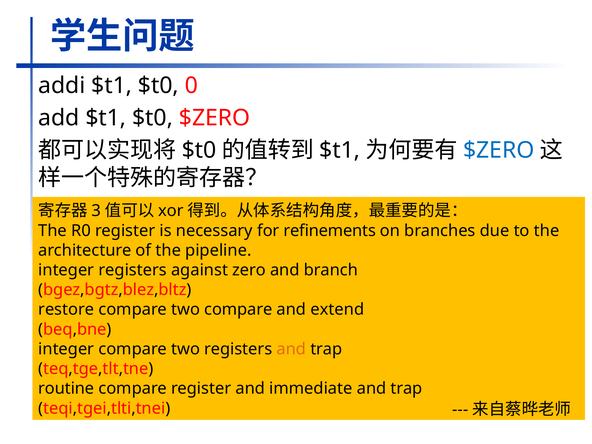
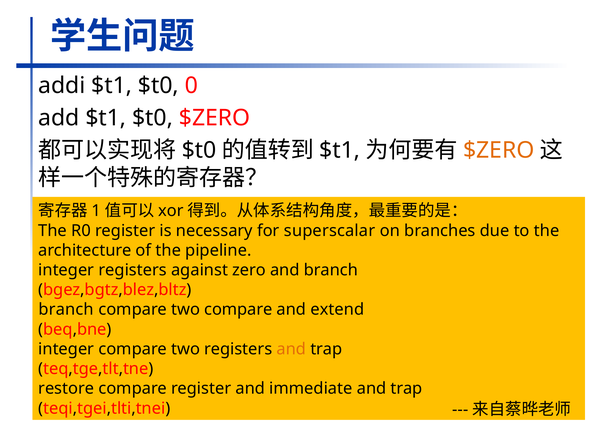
$ZERO at (499, 150) colour: blue -> orange
3: 3 -> 1
refinements: refinements -> superscalar
restore at (66, 310): restore -> branch
routine: routine -> restore
